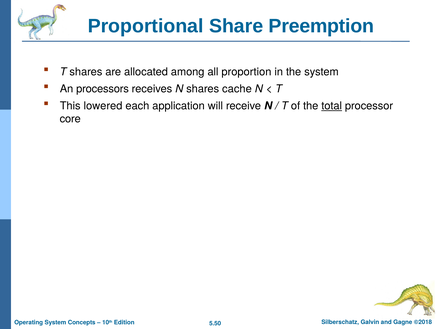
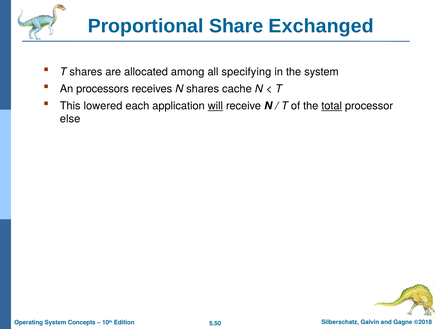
Preemption: Preemption -> Exchanged
proportion: proportion -> specifying
will underline: none -> present
core: core -> else
